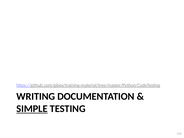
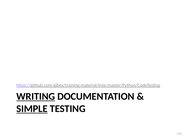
WRITING underline: none -> present
